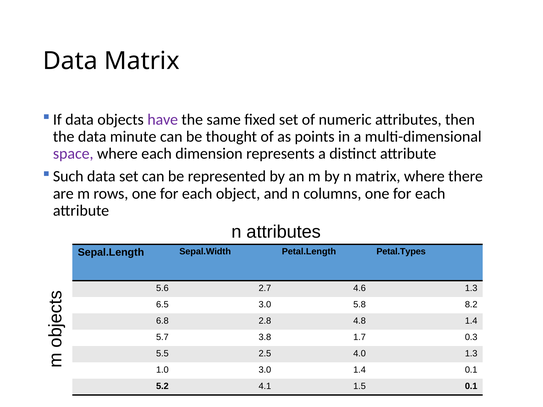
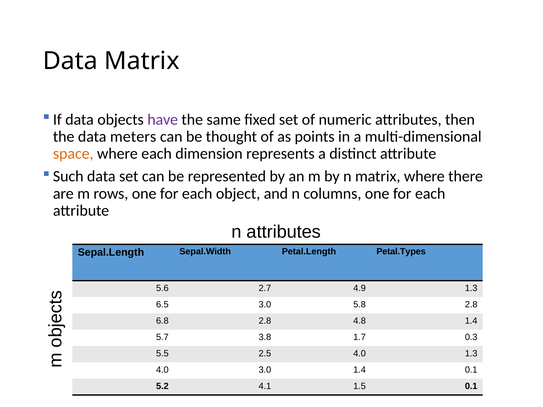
minute: minute -> meters
space colour: purple -> orange
4.6: 4.6 -> 4.9
5.8 8.2: 8.2 -> 2.8
1.0 at (162, 370): 1.0 -> 4.0
